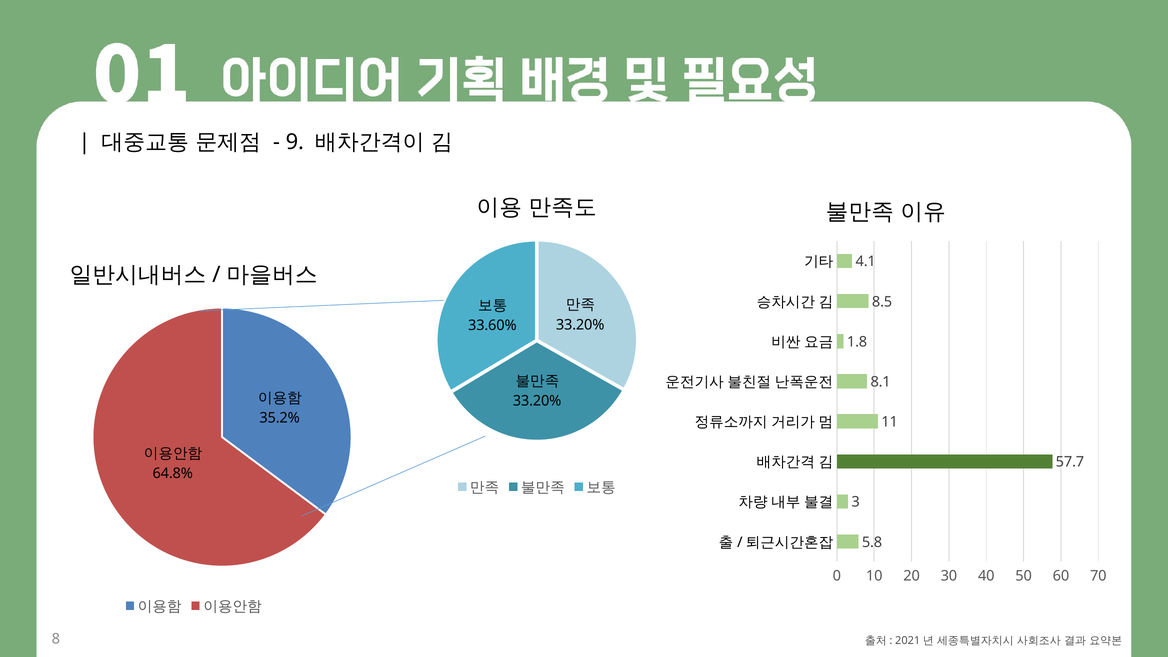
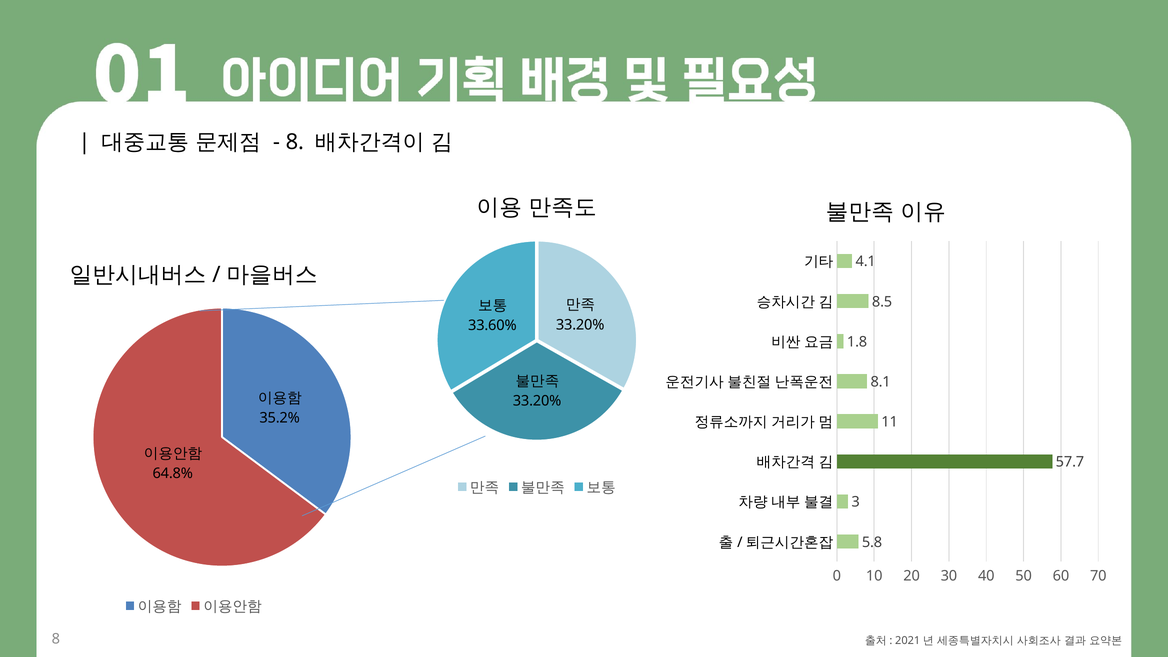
9 at (295, 142): 9 -> 8
